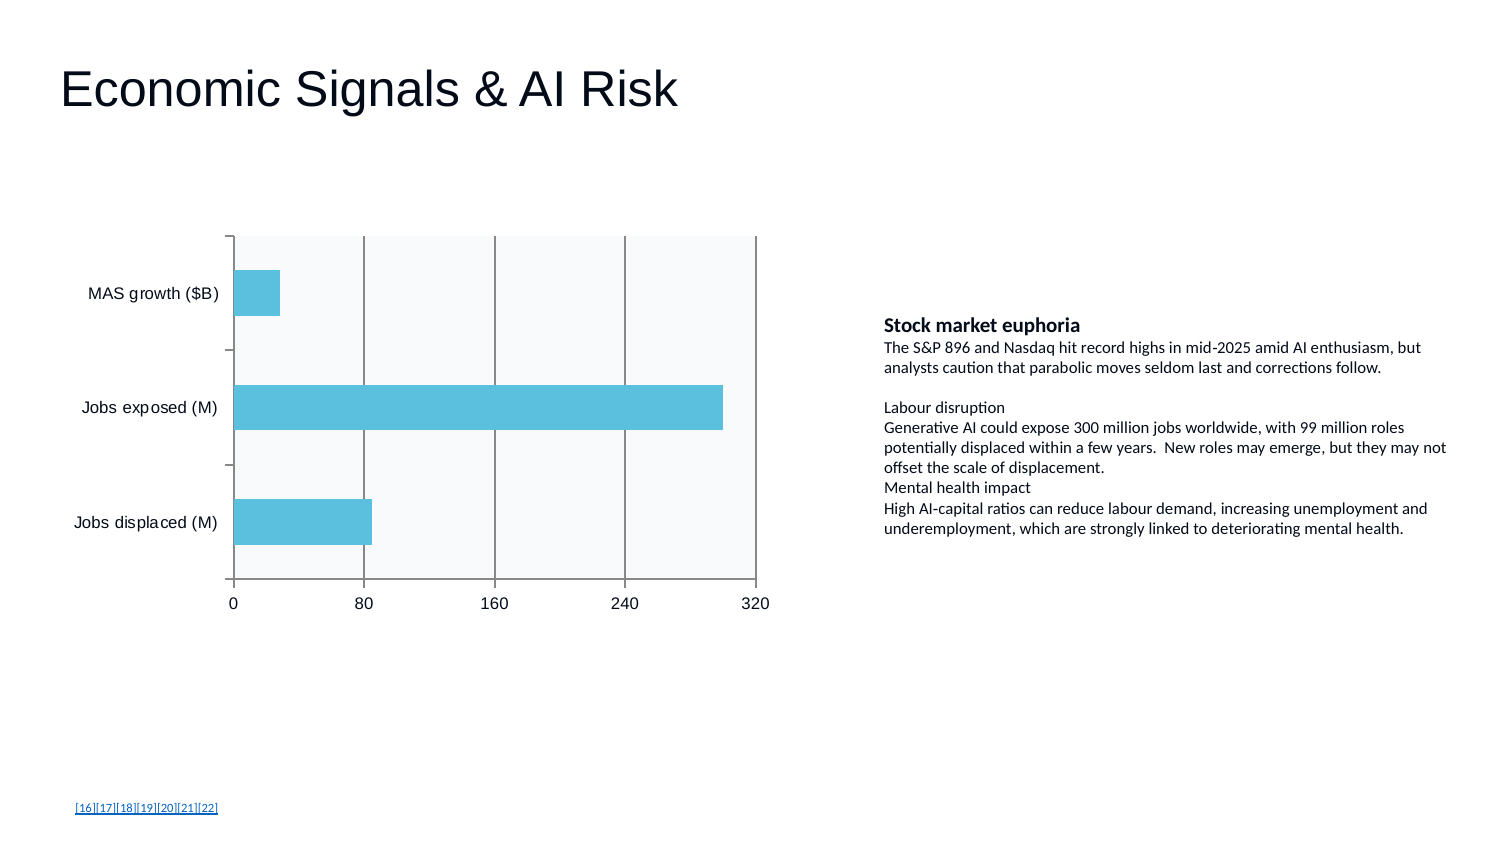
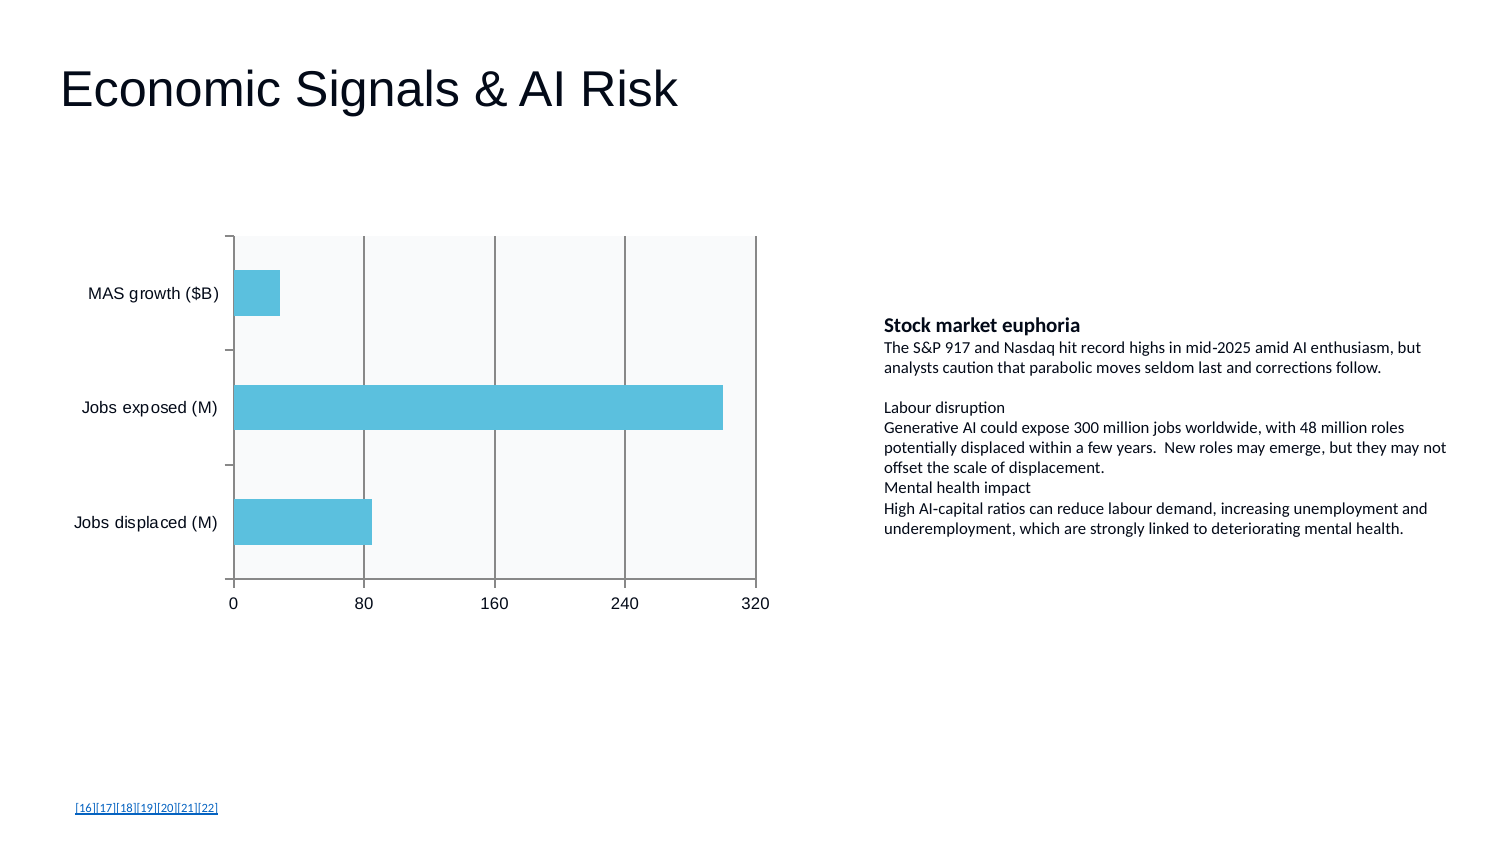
896: 896 -> 917
99: 99 -> 48
